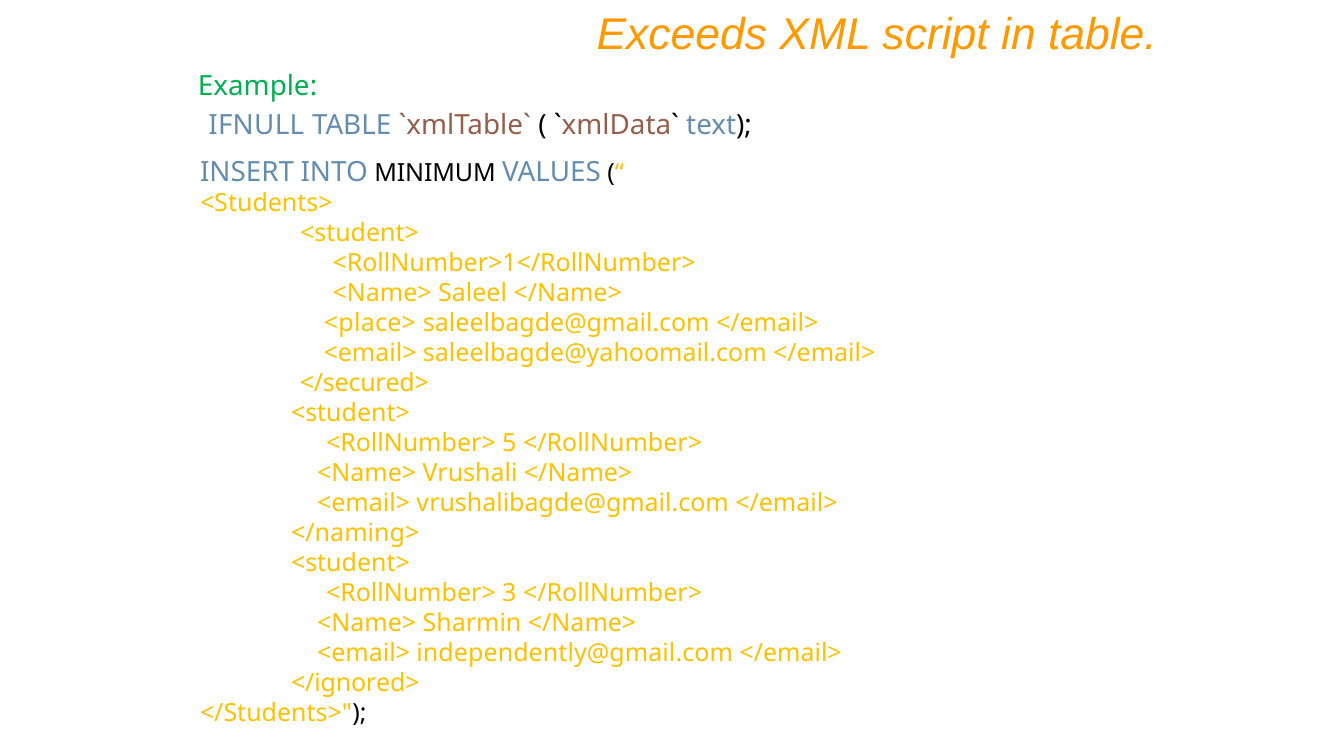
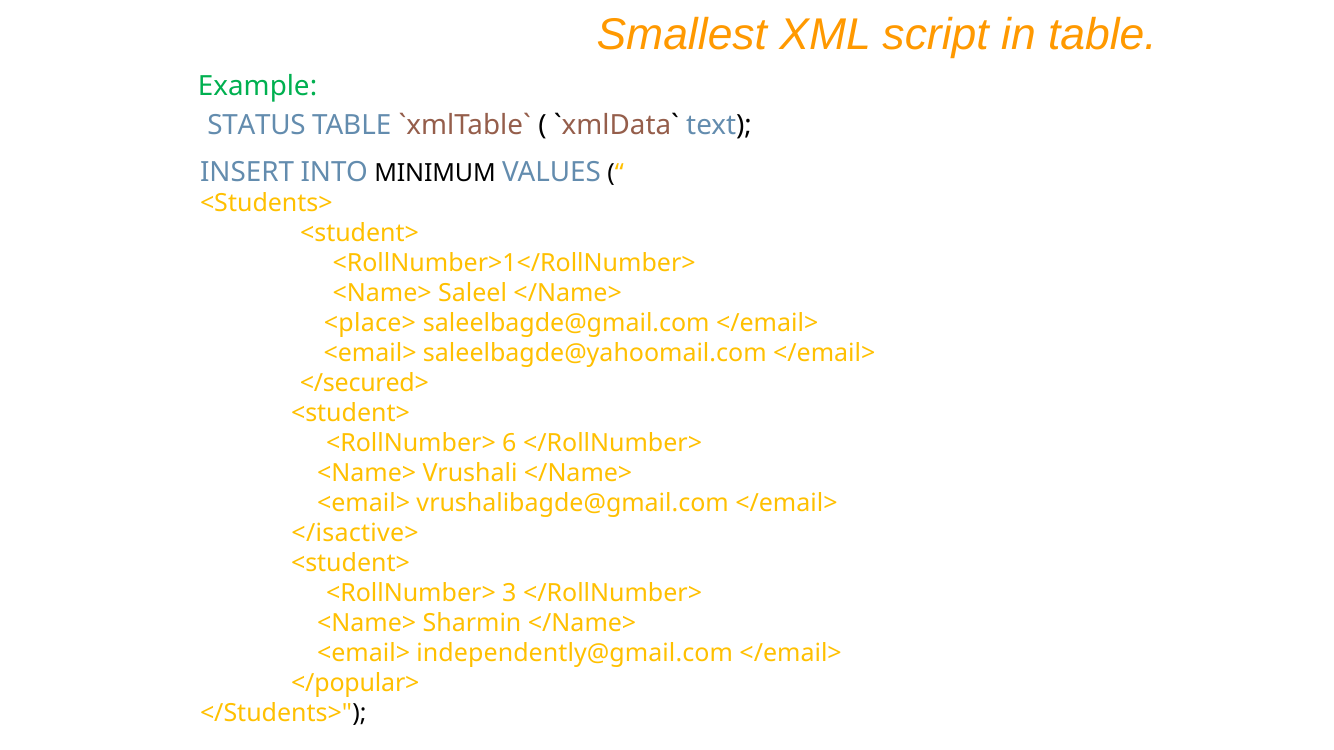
Exceeds: Exceeds -> Smallest
IFNULL: IFNULL -> STATUS
5: 5 -> 6
</naming>: </naming> -> </isactive>
</ignored>: </ignored> -> </popular>
